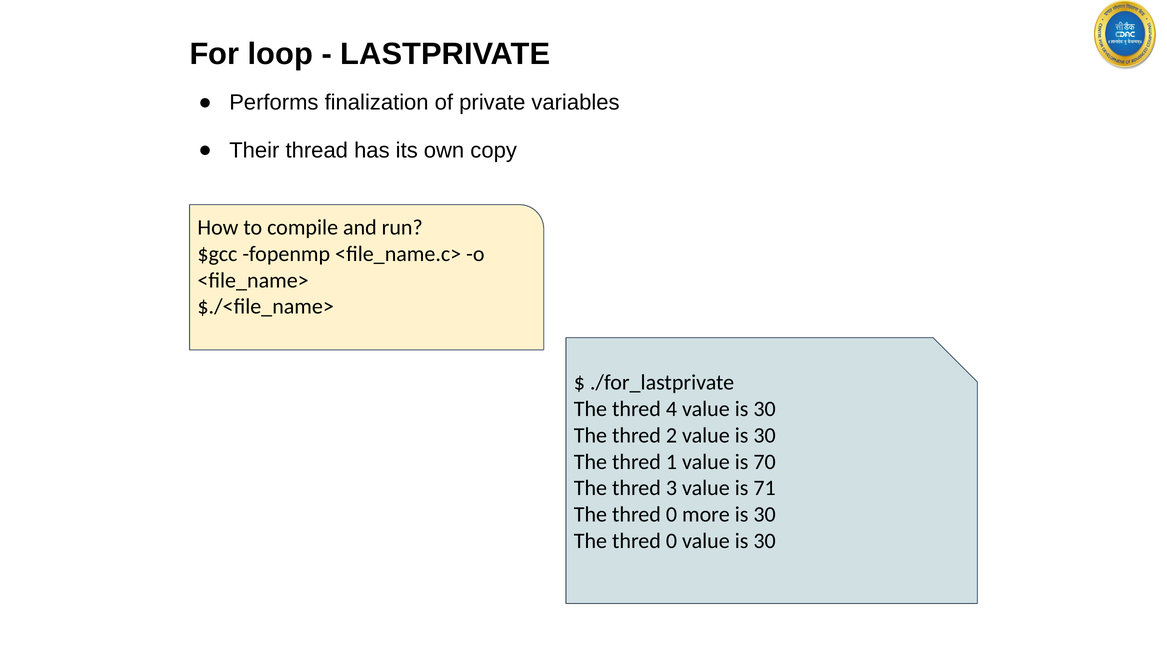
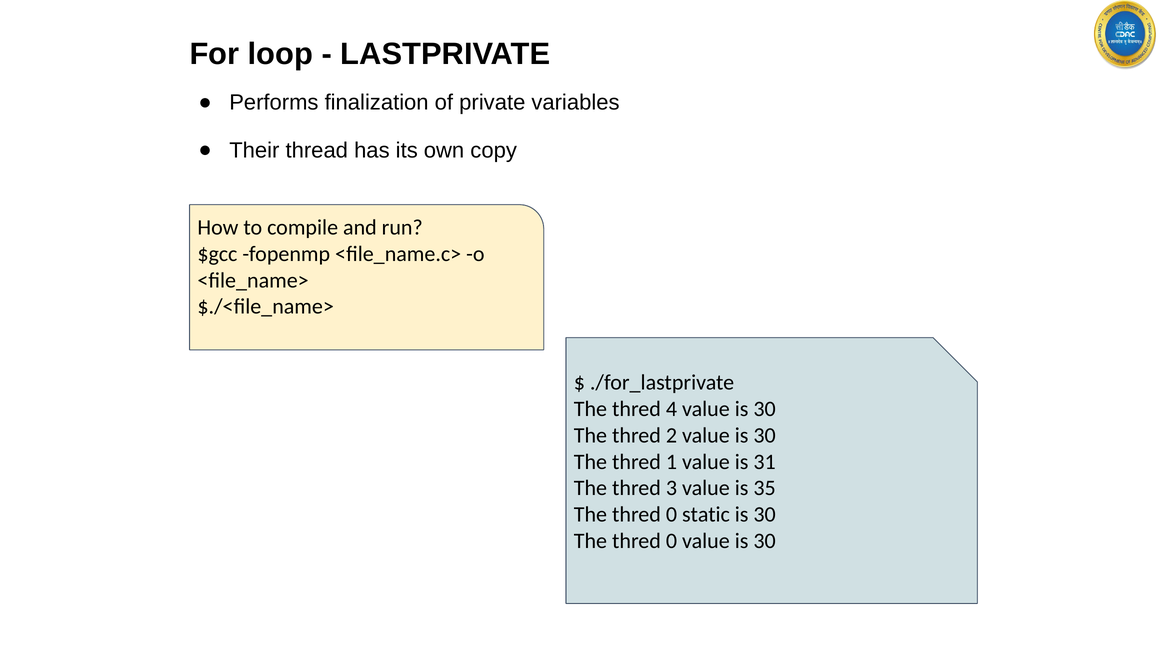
70: 70 -> 31
71: 71 -> 35
more: more -> static
